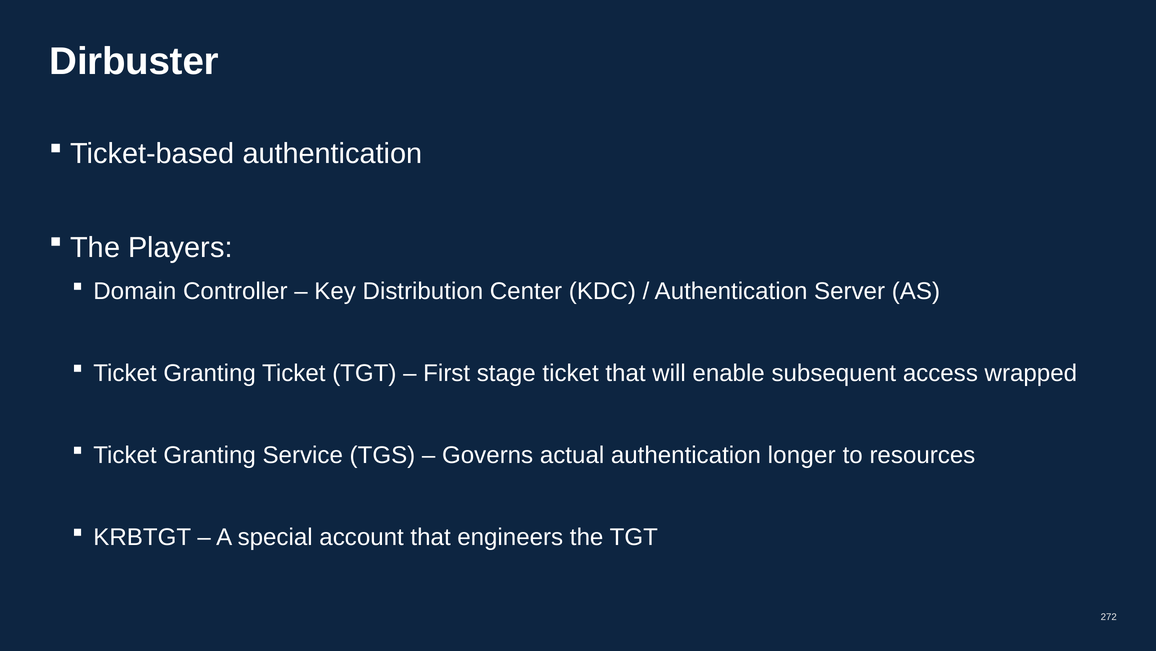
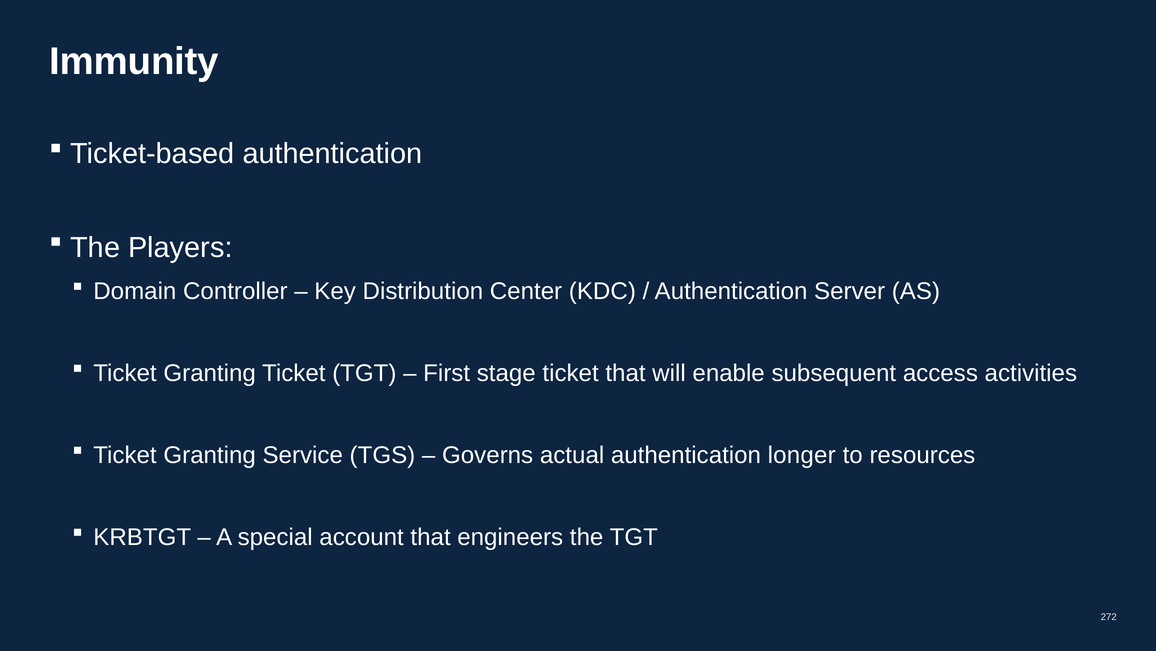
Dirbuster: Dirbuster -> Immunity
wrapped: wrapped -> activities
